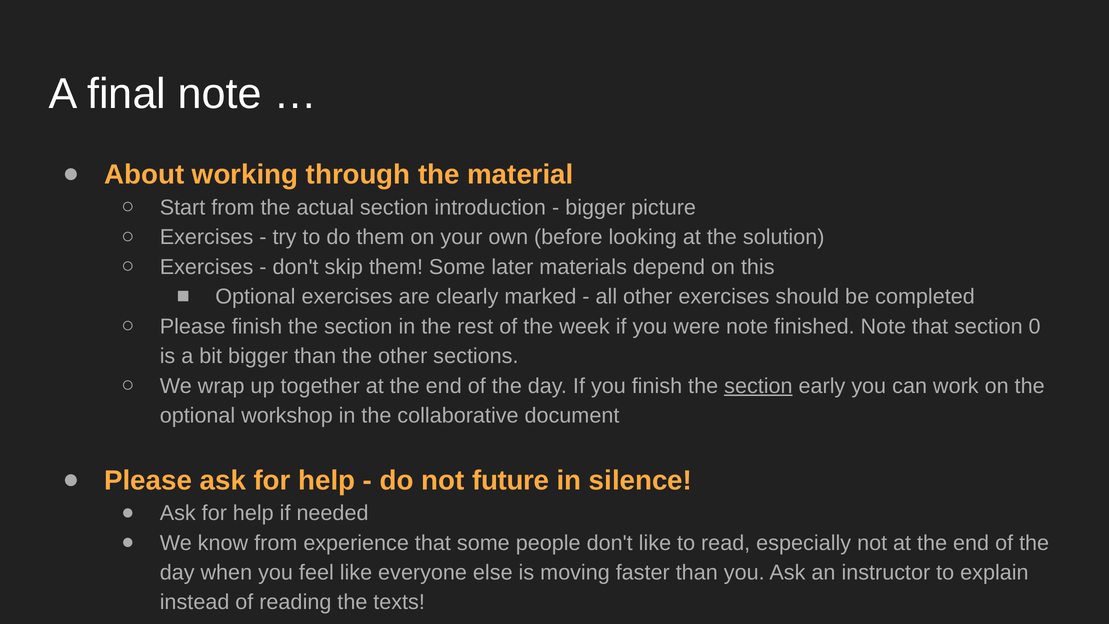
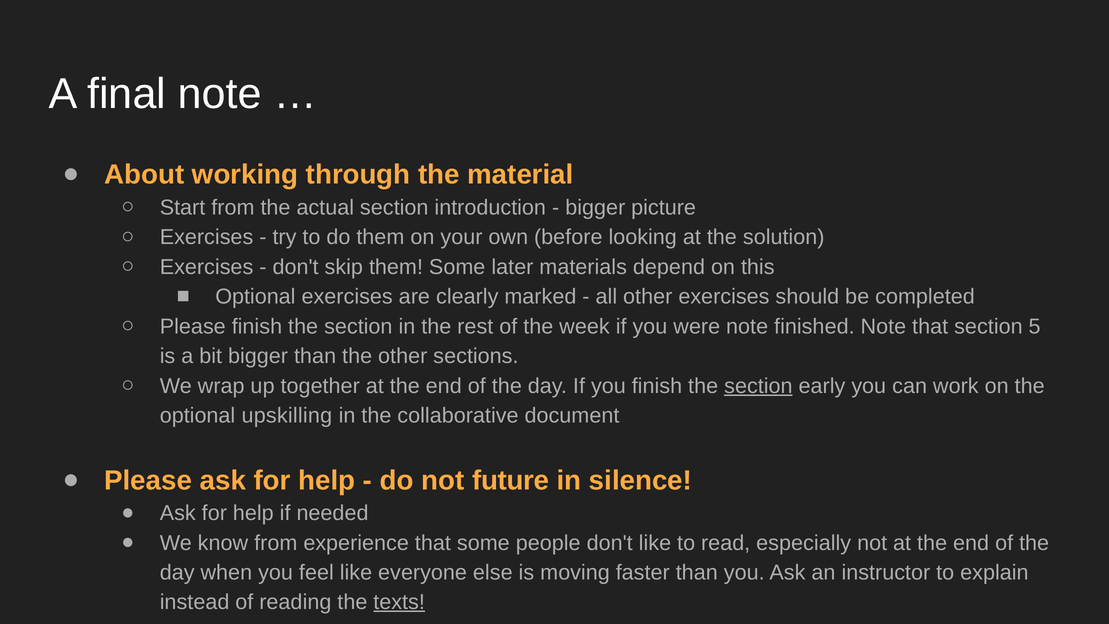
0: 0 -> 5
workshop: workshop -> upskilling
texts underline: none -> present
